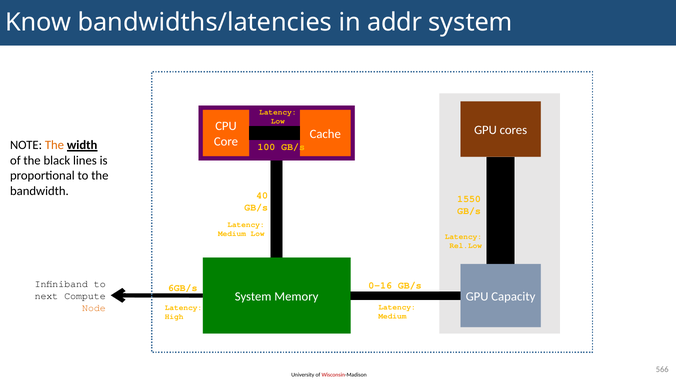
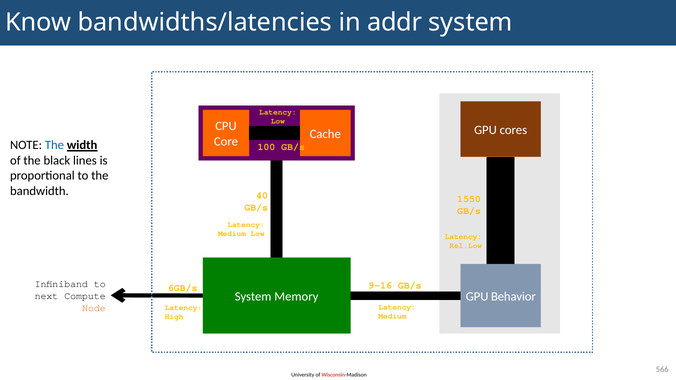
The at (54, 145) colour: orange -> blue
0-16: 0-16 -> 9-16
Capacity: Capacity -> Behavior
